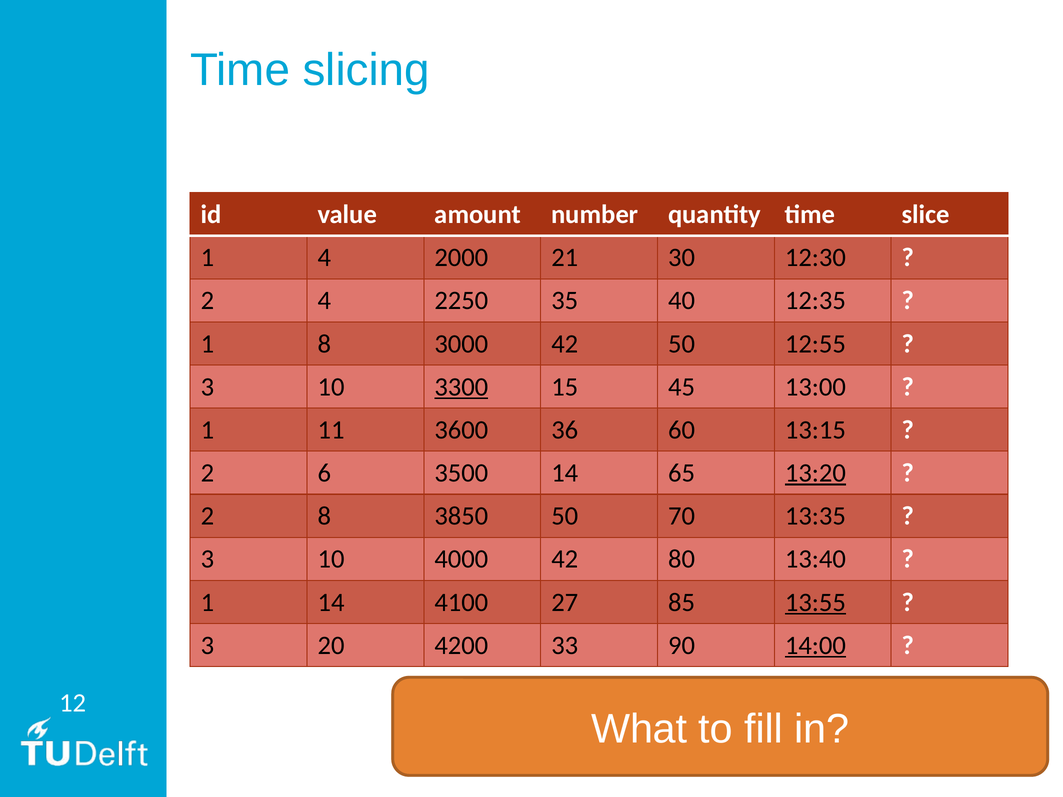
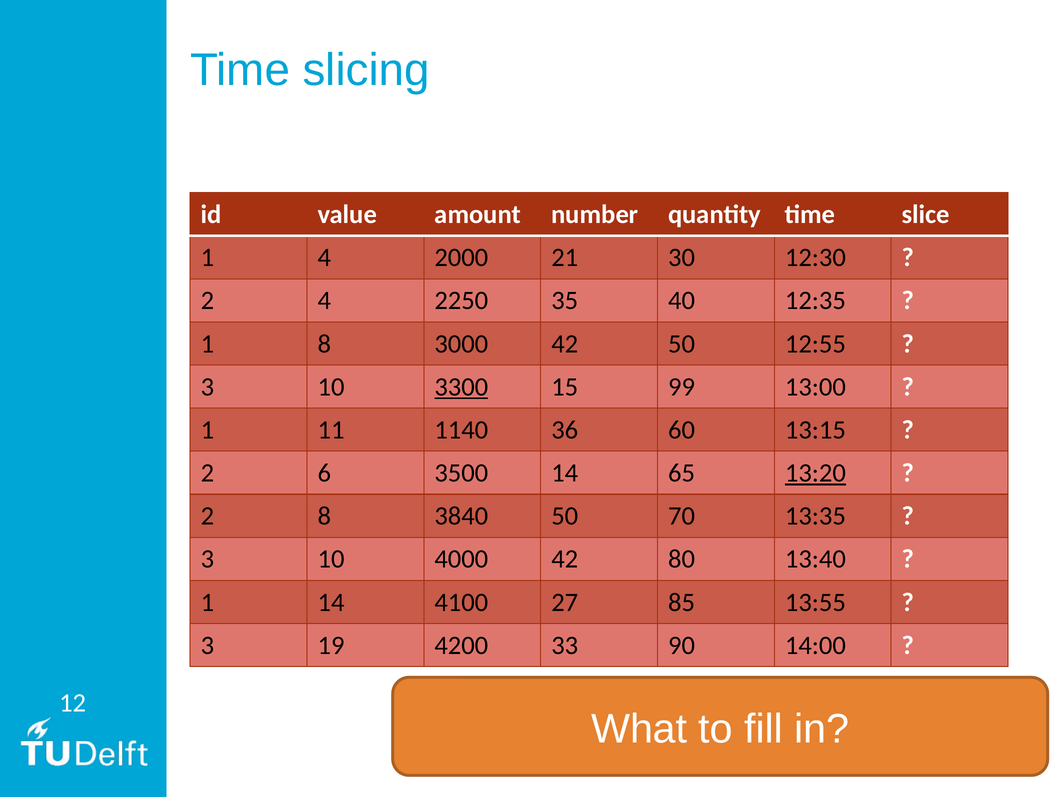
45: 45 -> 99
3600: 3600 -> 1140
3850: 3850 -> 3840
13:55 underline: present -> none
20: 20 -> 19
14:00 underline: present -> none
